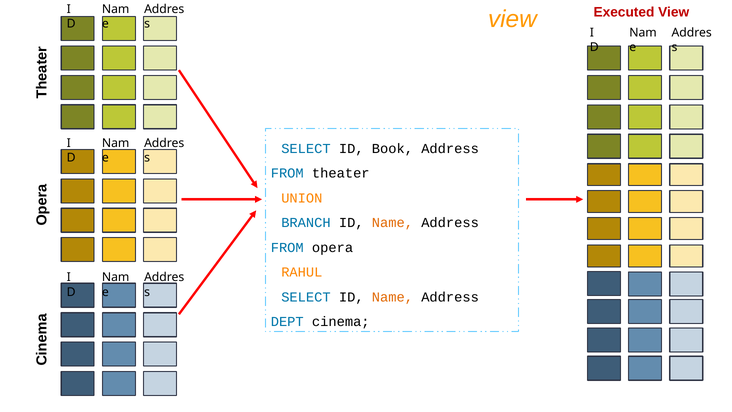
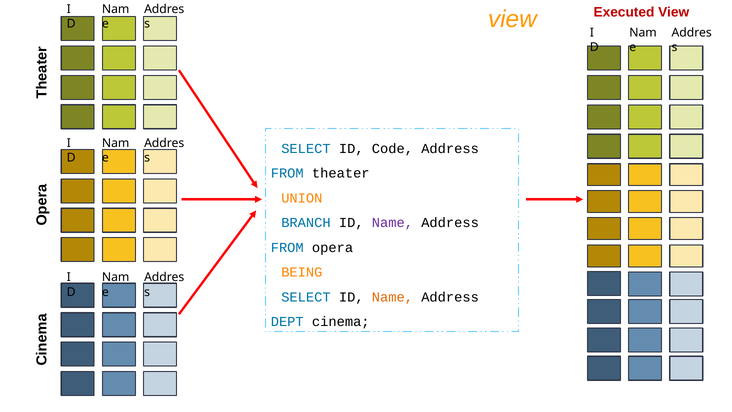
Book: Book -> Code
Name at (392, 223) colour: orange -> purple
RAHUL: RAHUL -> BEING
